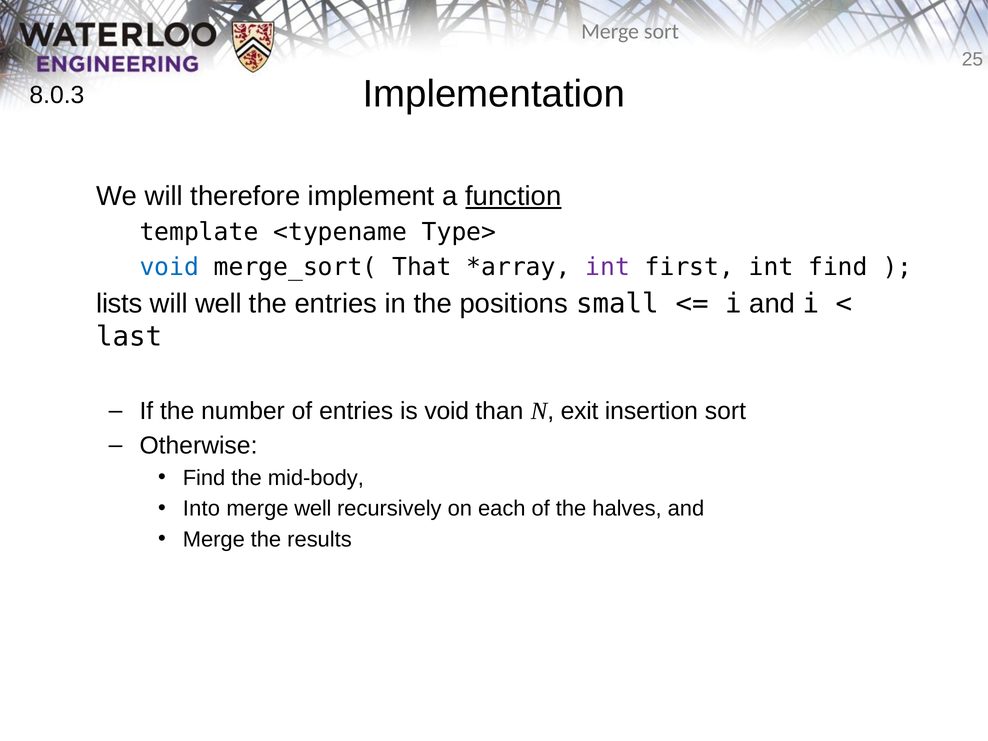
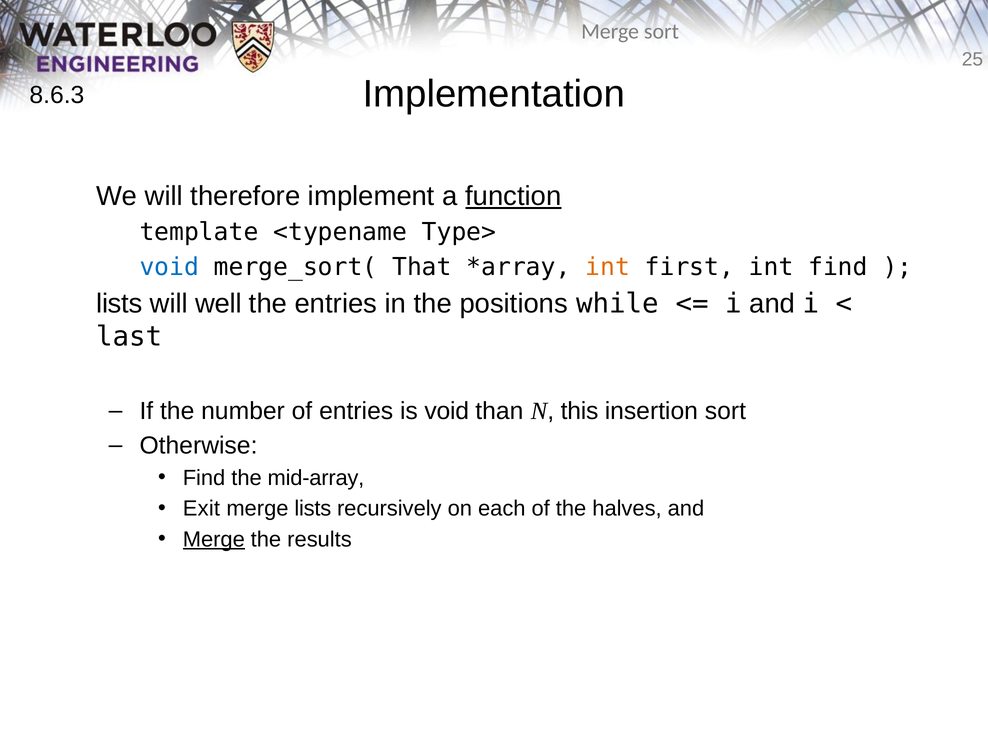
8.0.3: 8.0.3 -> 8.6.3
int at (608, 267) colour: purple -> orange
small: small -> while
exit: exit -> this
mid-body: mid-body -> mid-array
Into: Into -> Exit
merge well: well -> lists
Merge at (214, 539) underline: none -> present
